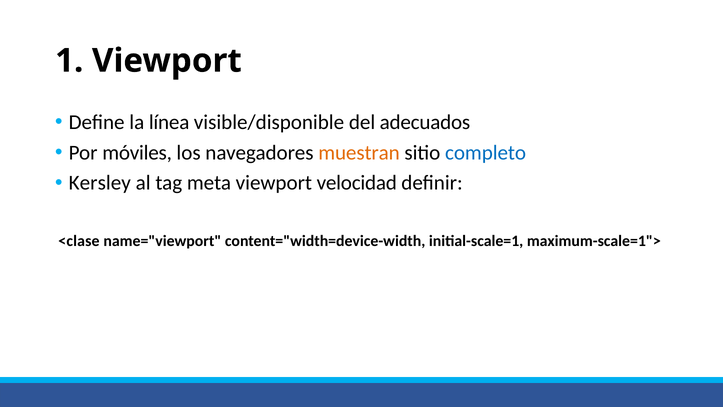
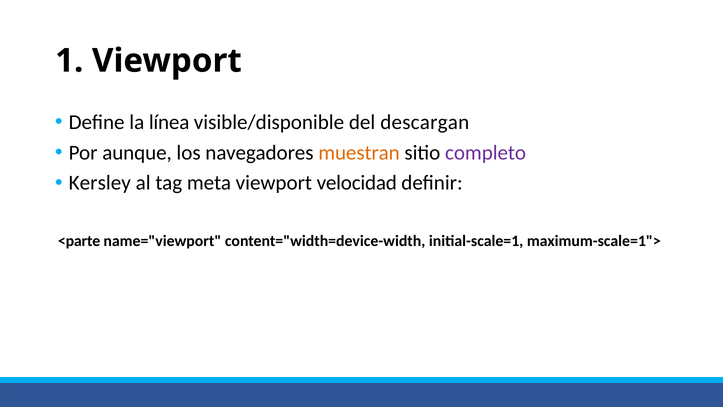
adecuados: adecuados -> descargan
móviles: móviles -> aunque
completo colour: blue -> purple
<clase: <clase -> <parte
